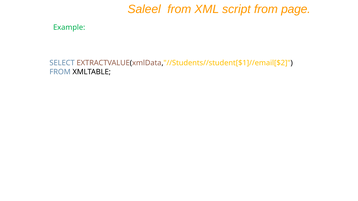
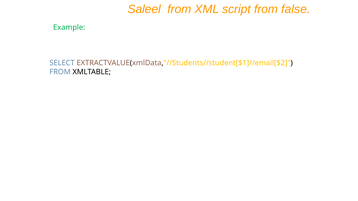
page: page -> false
